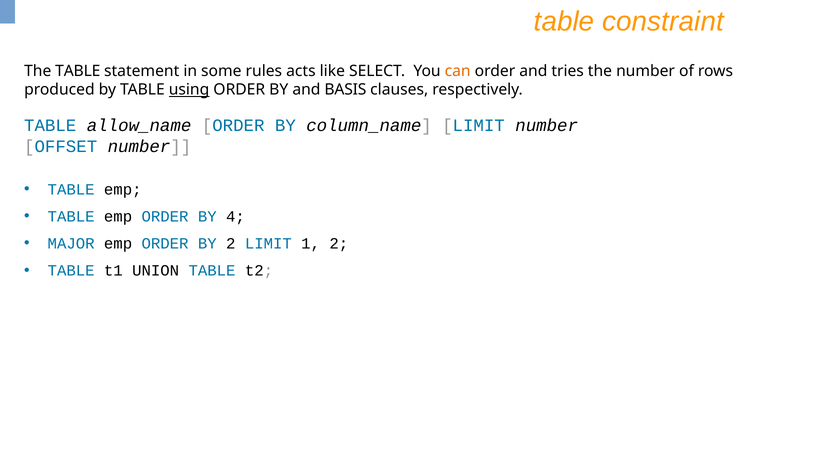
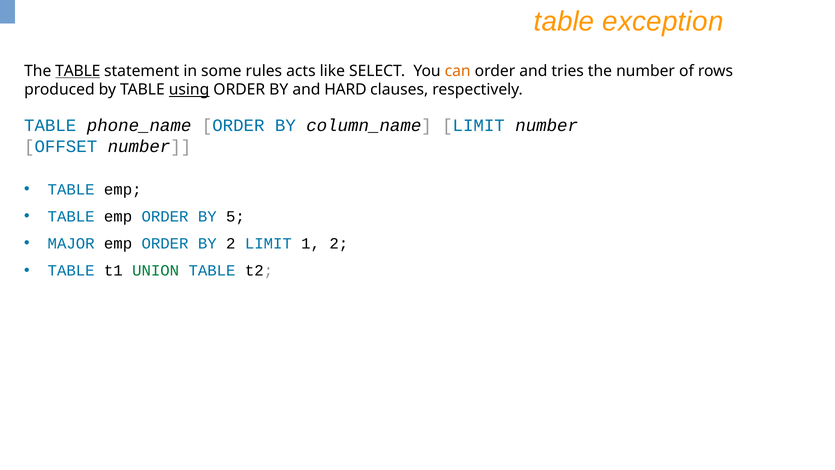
constraint: constraint -> exception
TABLE at (78, 71) underline: none -> present
BASIS: BASIS -> HARD
allow_name: allow_name -> phone_name
4: 4 -> 5
UNION colour: black -> green
